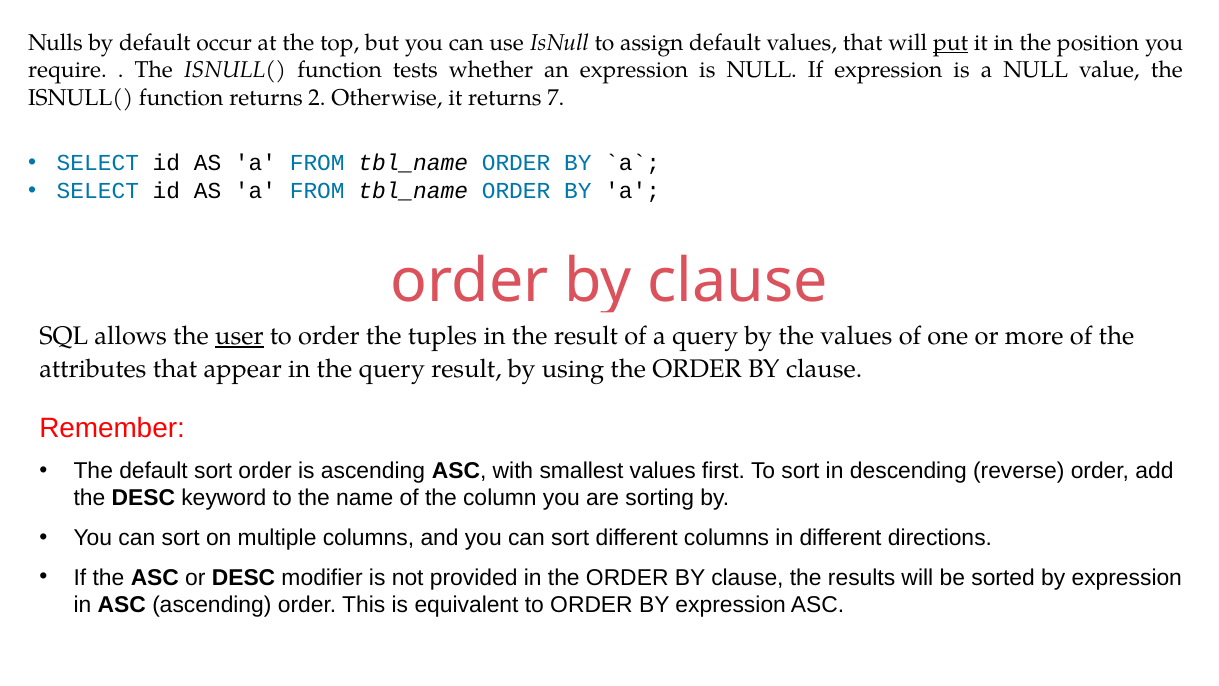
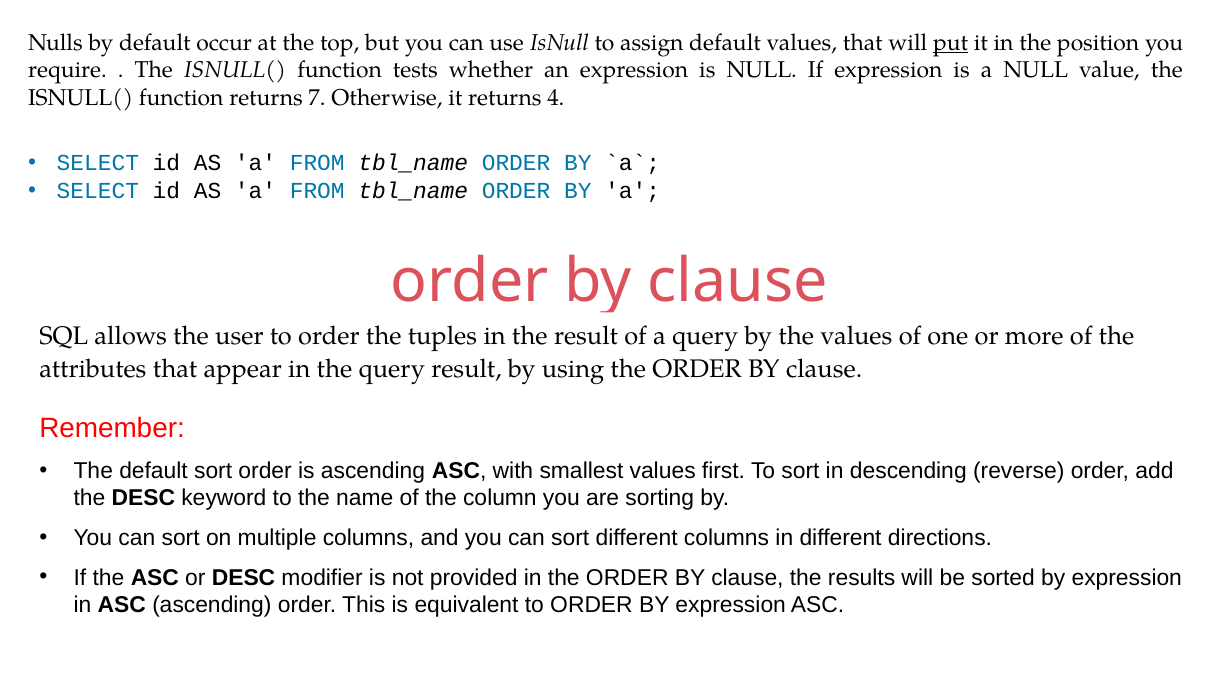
2: 2 -> 7
7: 7 -> 4
user underline: present -> none
